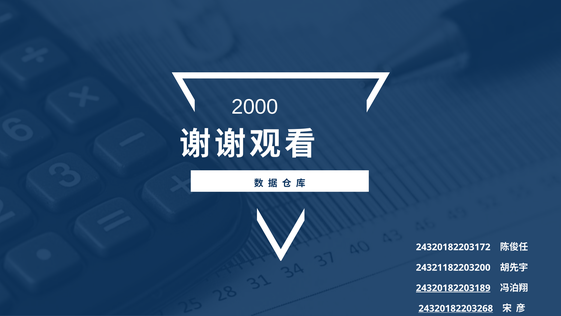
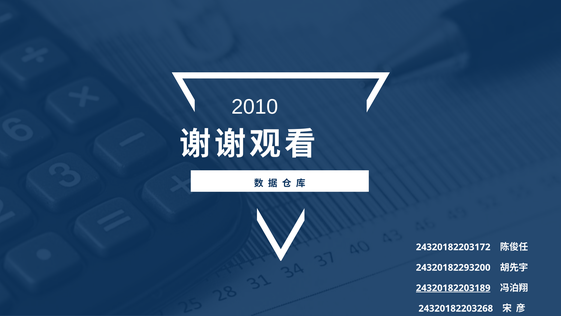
2000: 2000 -> 2010
24321182203200: 24321182203200 -> 24320182293200
24320182203268 underline: present -> none
